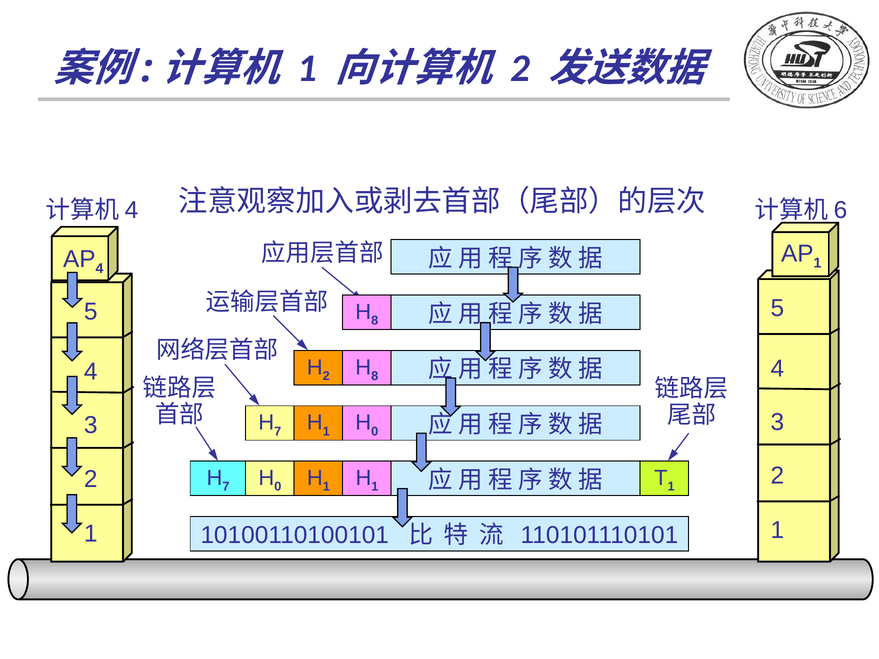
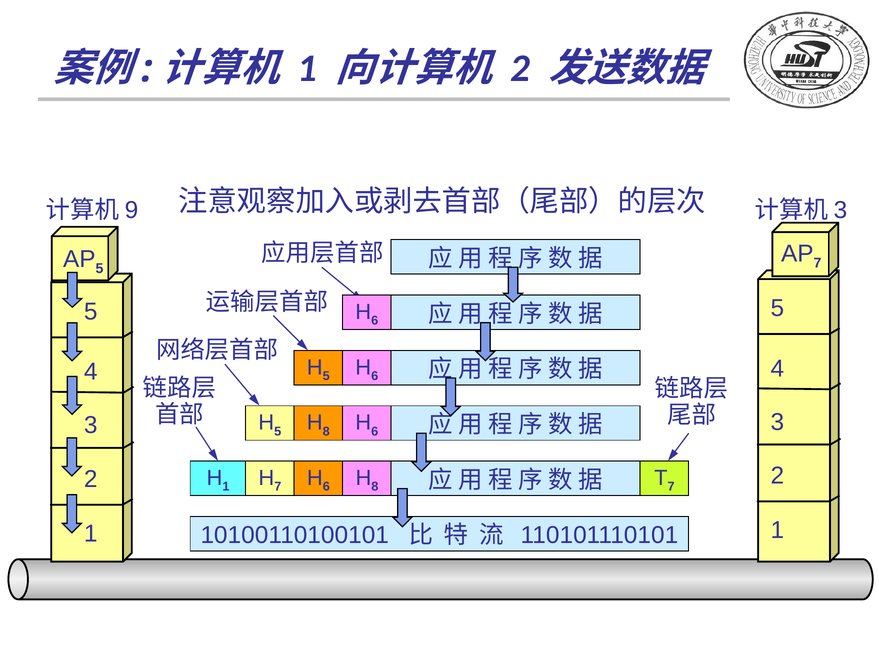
4 at (131, 210): 4 -> 9
6 at (840, 210): 6 -> 3
1 at (818, 263): 1 -> 7
4 at (100, 269): 4 -> 5
8 at (375, 321): 8 -> 6
2 at (326, 376): 2 -> 5
8 at (375, 376): 8 -> 6
7 at (278, 431): 7 -> 5
1 at (326, 431): 1 -> 8
0 at (375, 431): 0 -> 6
7 at (226, 487): 7 -> 1
0 at (278, 487): 0 -> 7
1 at (326, 487): 1 -> 6
1 at (375, 487): 1 -> 8
1 at (671, 487): 1 -> 7
